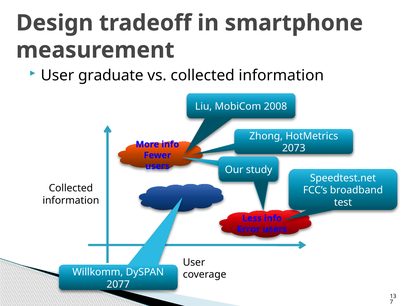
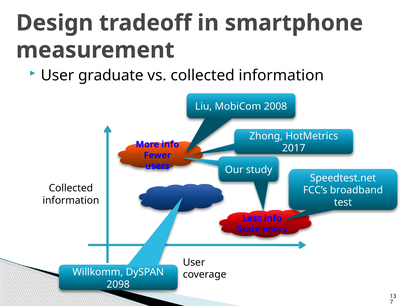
2073: 2073 -> 2017
Error: Error -> State
2077: 2077 -> 2098
